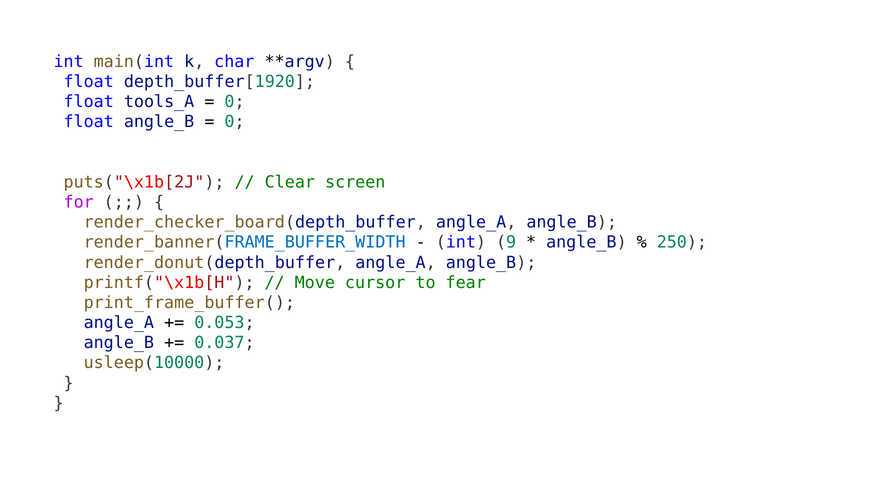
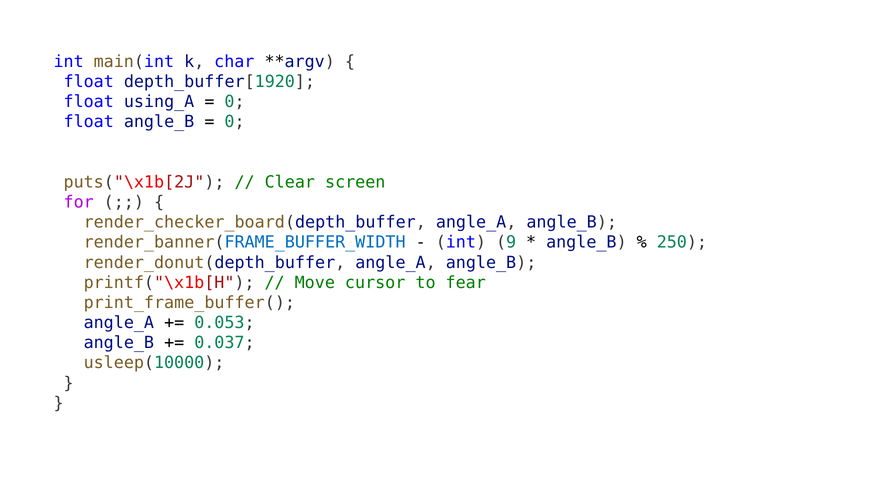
tools_A: tools_A -> using_A
